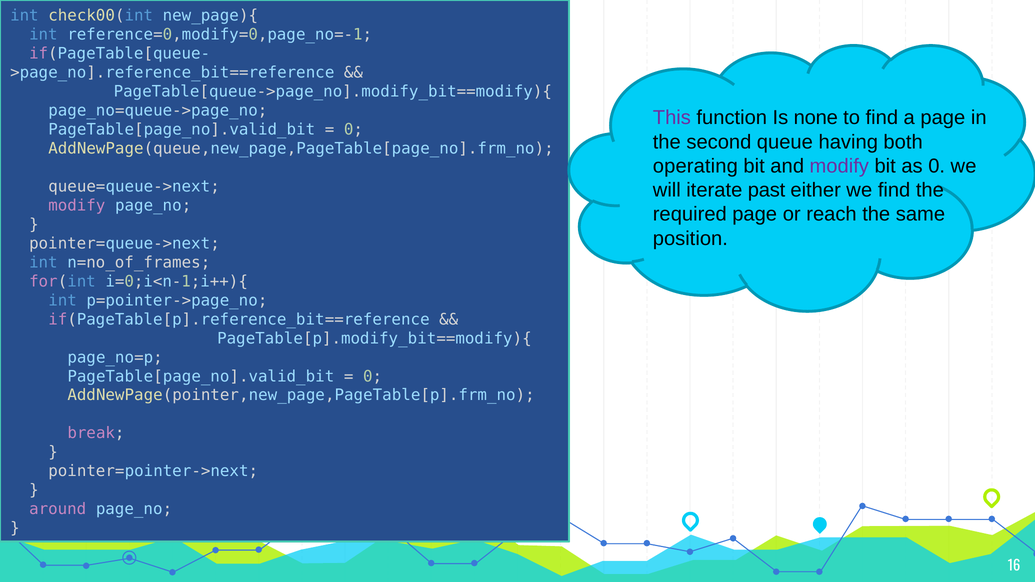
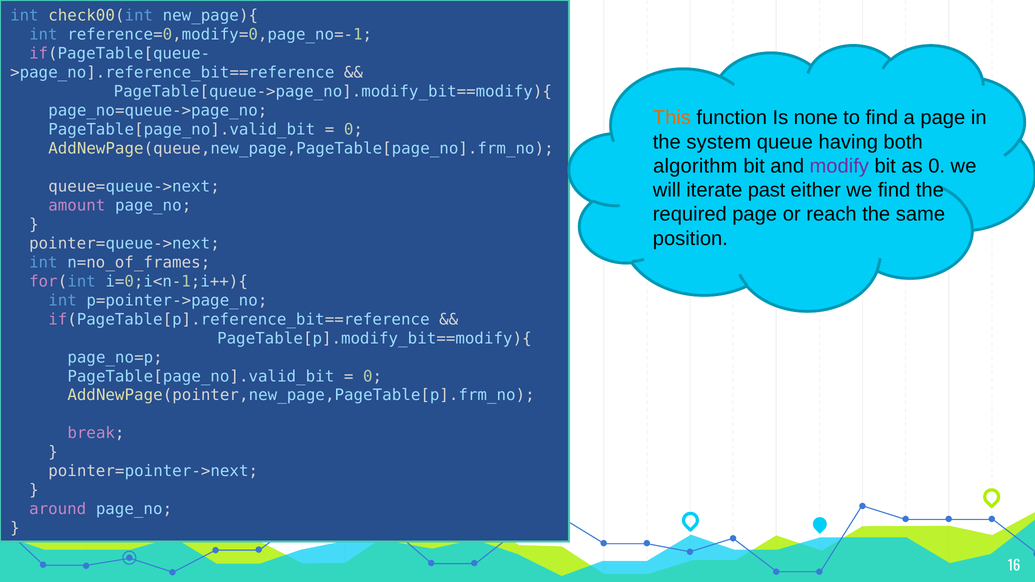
This colour: purple -> orange
second: second -> system
operating: operating -> algorithm
modify at (77, 206): modify -> amount
